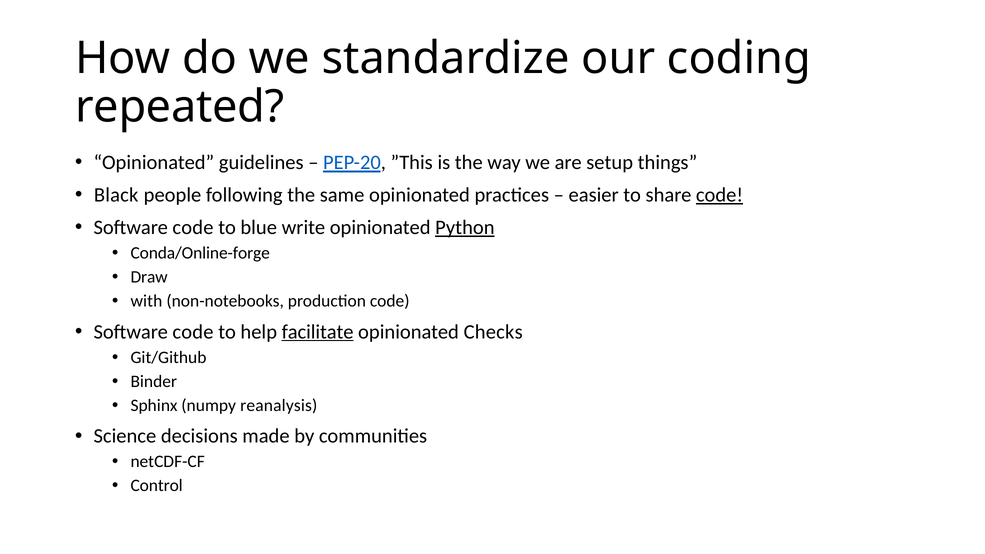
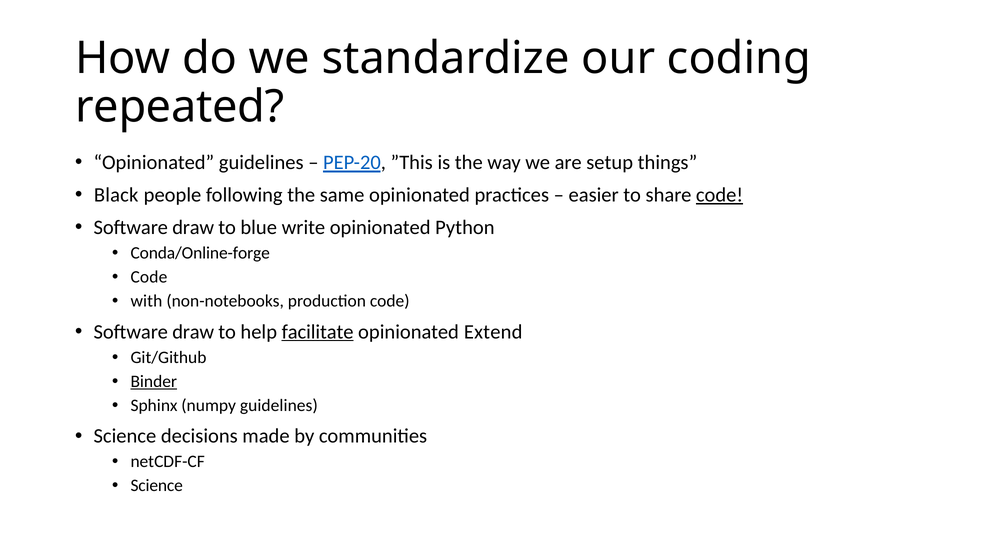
code at (193, 227): code -> draw
Python underline: present -> none
Draw at (149, 277): Draw -> Code
code at (193, 332): code -> draw
Checks: Checks -> Extend
Binder underline: none -> present
numpy reanalysis: reanalysis -> guidelines
Control at (157, 486): Control -> Science
